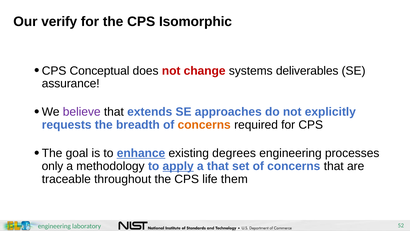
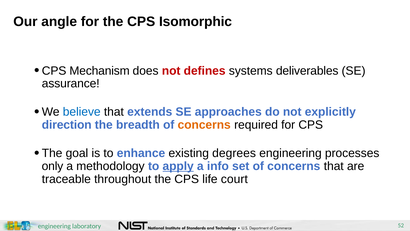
verify: verify -> angle
Conceptual: Conceptual -> Mechanism
change: change -> defines
believe colour: purple -> blue
requests: requests -> direction
enhance underline: present -> none
a that: that -> info
them: them -> court
